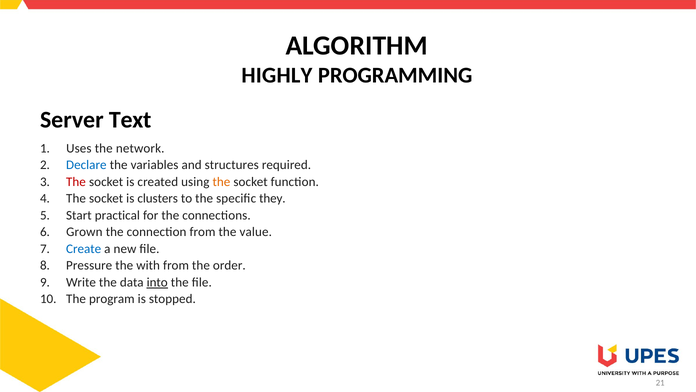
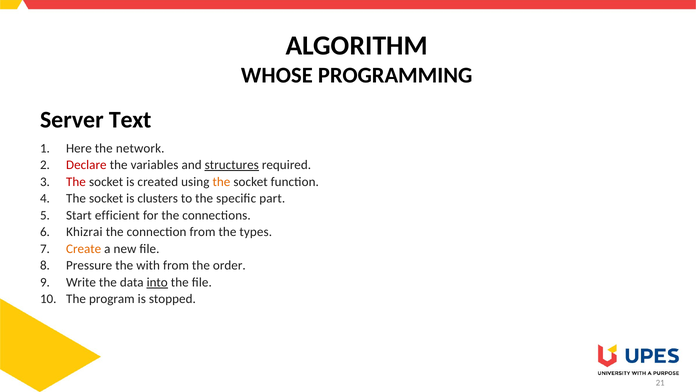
HIGHLY: HIGHLY -> WHOSE
Uses: Uses -> Here
Declare colour: blue -> red
structures underline: none -> present
they: they -> part
practical: practical -> efficient
Grown: Grown -> Khizrai
value: value -> types
Create colour: blue -> orange
